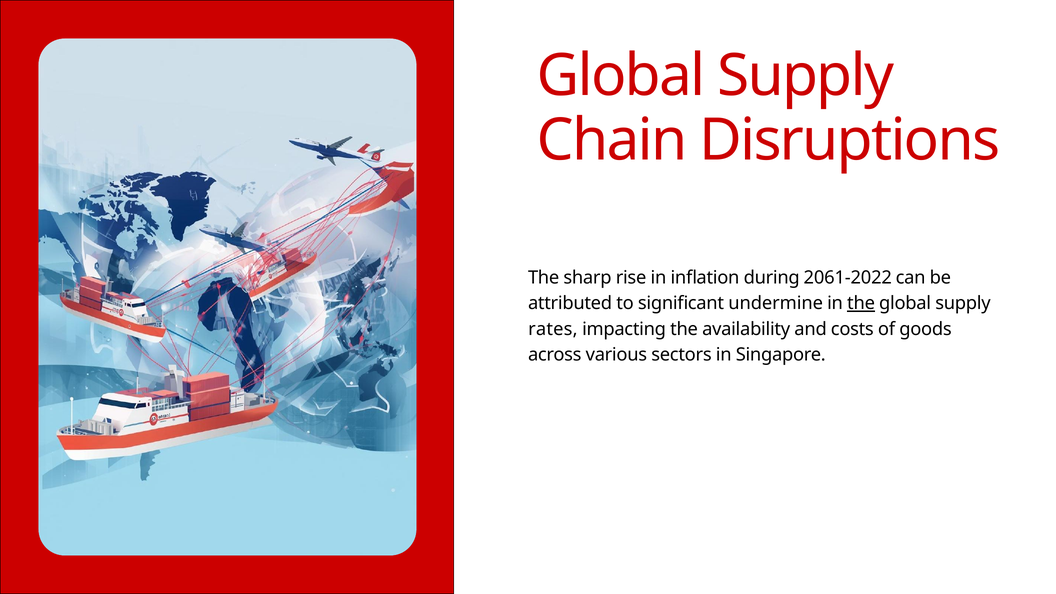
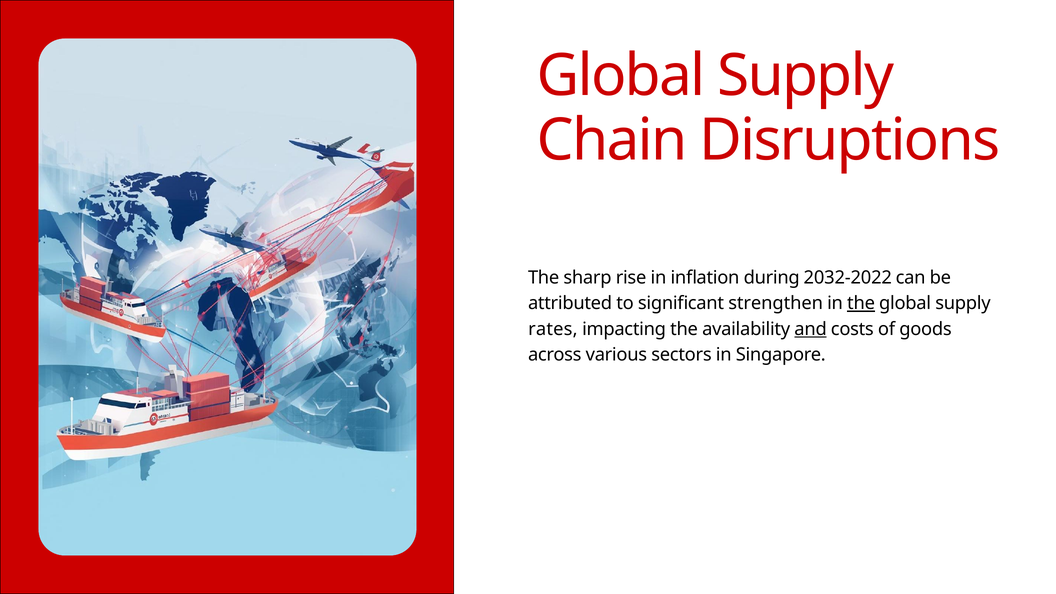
2061-2022: 2061-2022 -> 2032-2022
undermine: undermine -> strengthen
and underline: none -> present
